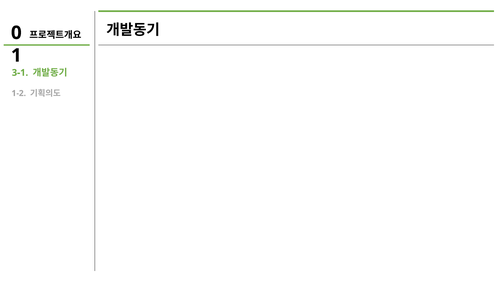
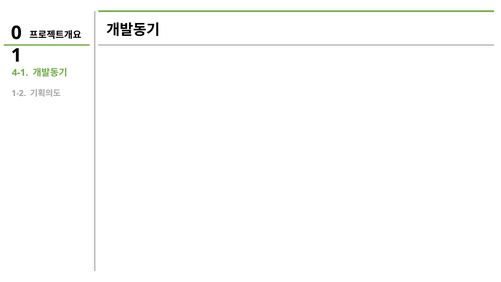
3-1: 3-1 -> 4-1
